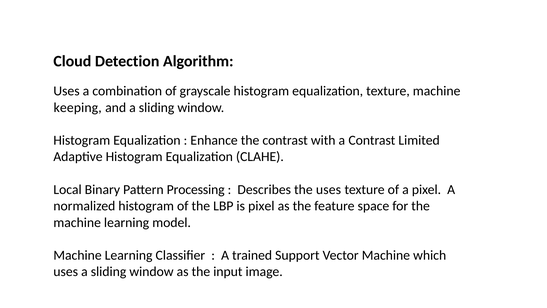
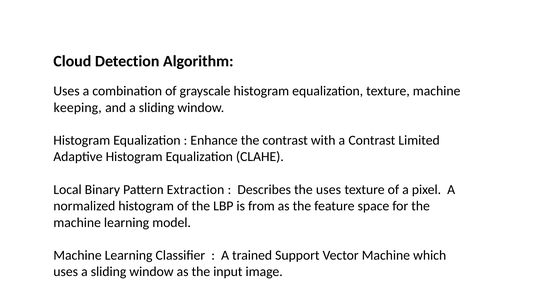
Processing: Processing -> Extraction
is pixel: pixel -> from
